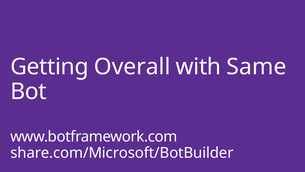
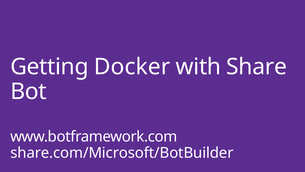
Overall: Overall -> Docker
Same: Same -> Share
